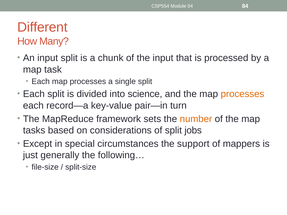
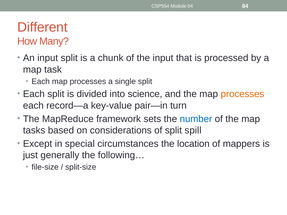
number colour: orange -> blue
jobs: jobs -> spill
support: support -> location
